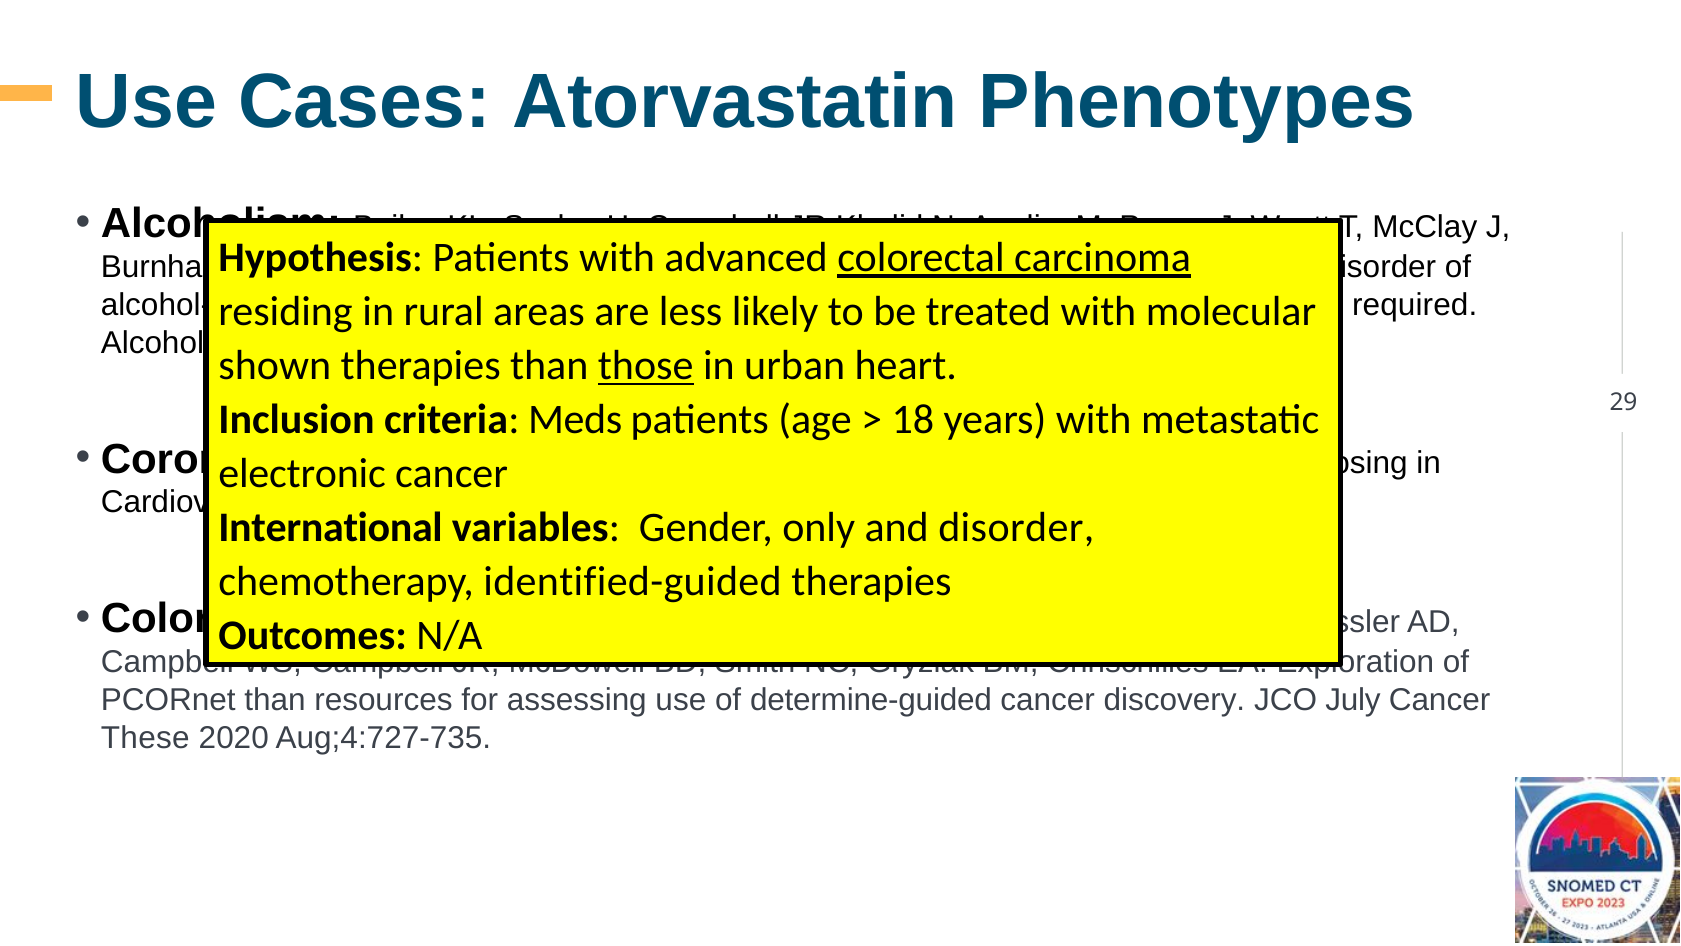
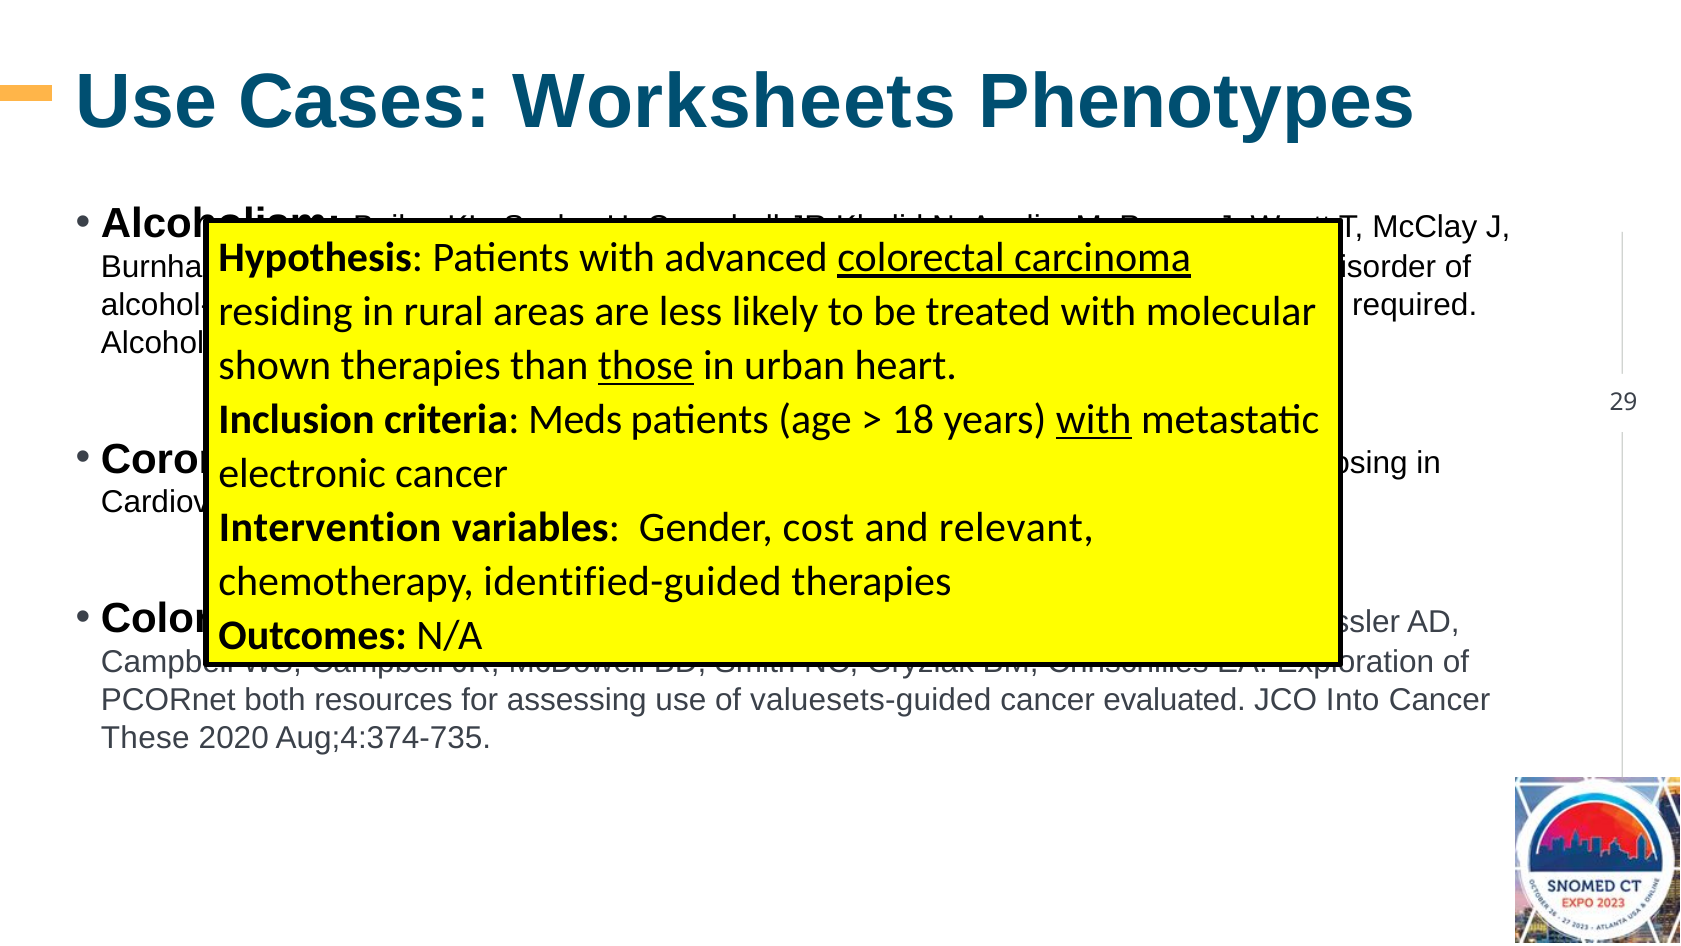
Atorvastatin: Atorvastatin -> Worksheets
with at (1094, 420) underline: none -> present
International: International -> Intervention
only: only -> cost
and disorder: disorder -> relevant
PCORnet than: than -> both
determine-guided: determine-guided -> valuesets-guided
discovery: discovery -> evaluated
July: July -> Into
Aug;4:727-735: Aug;4:727-735 -> Aug;4:374-735
